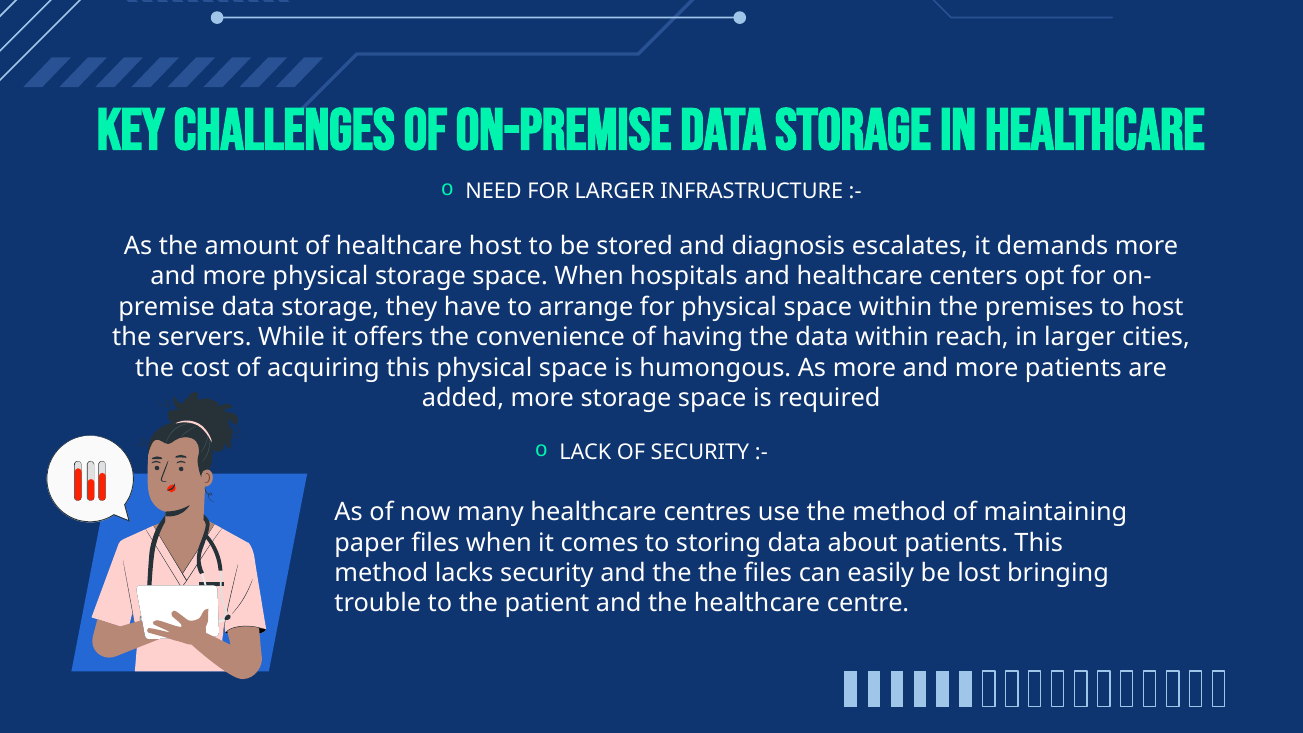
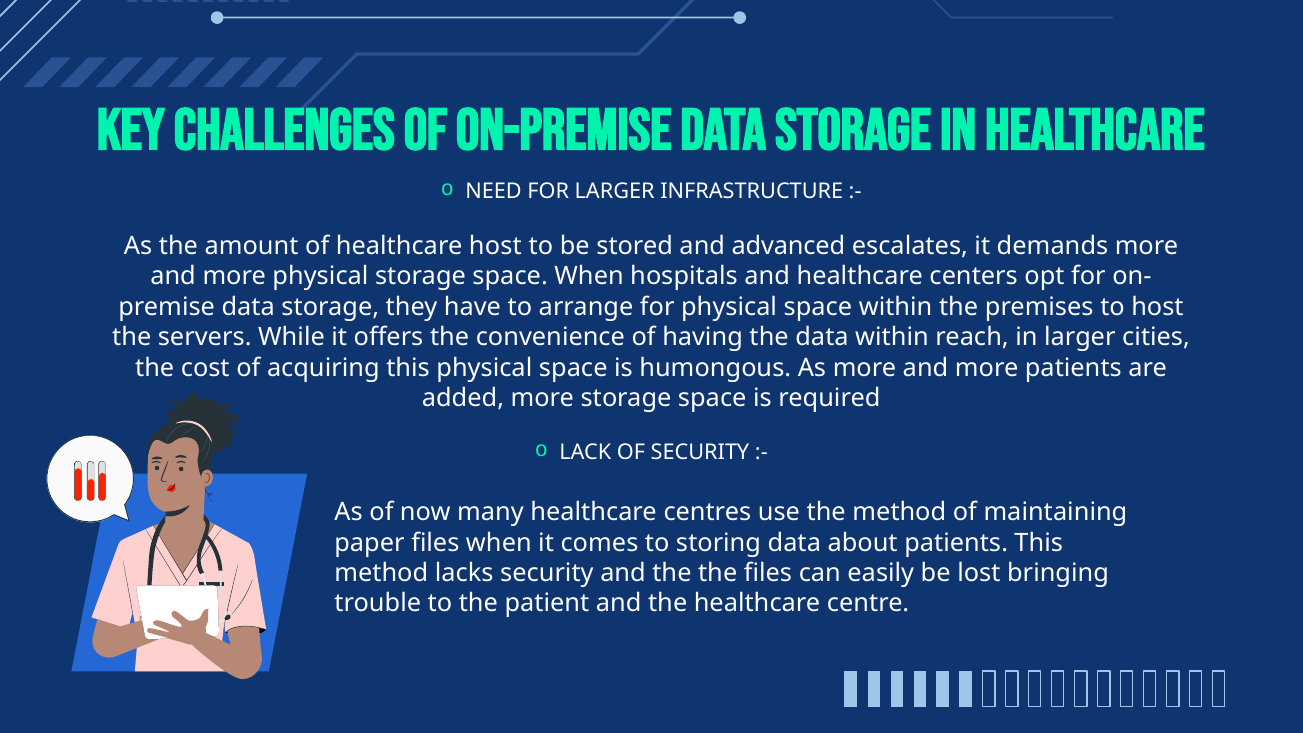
diagnosis: diagnosis -> advanced
